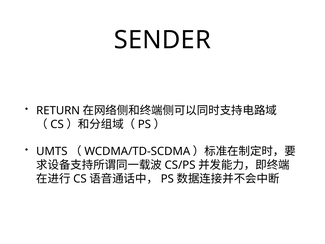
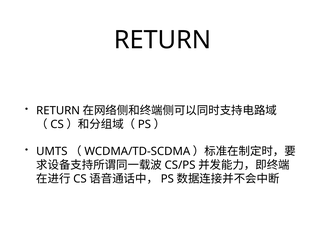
SENDER at (162, 40): SENDER -> RETURN
